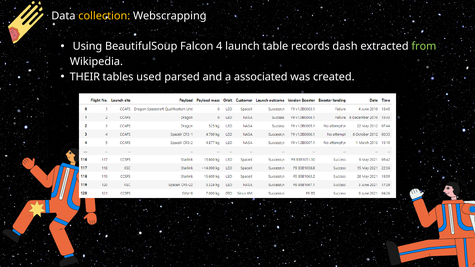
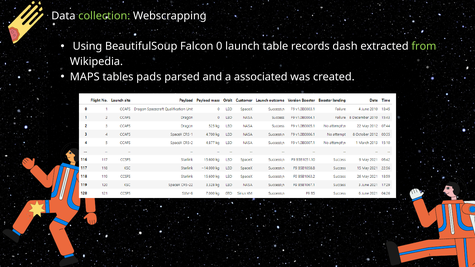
collection colour: yellow -> light green
4: 4 -> 0
THEIR: THEIR -> MAPS
used: used -> pads
